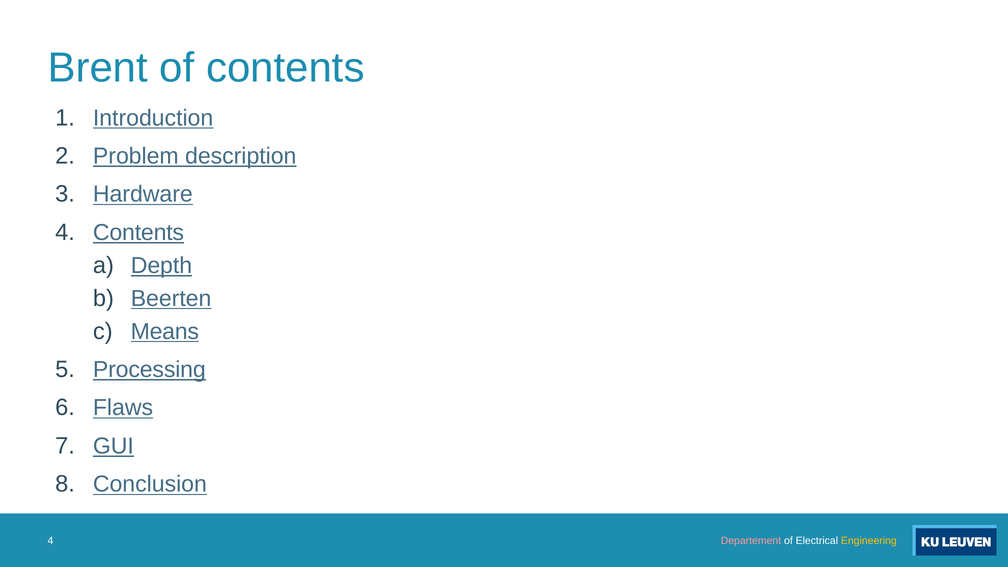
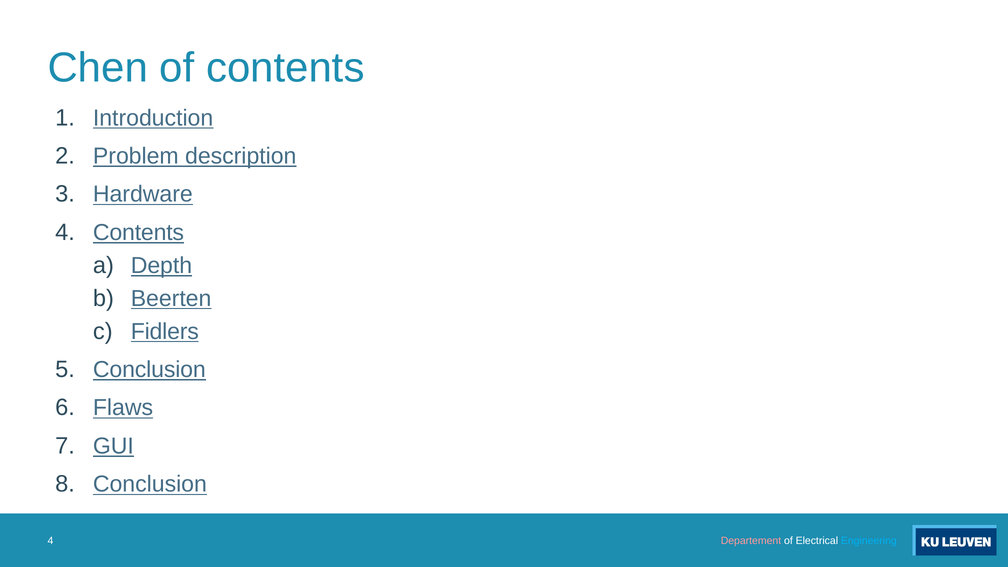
Brent: Brent -> Chen
Means: Means -> Fidlers
Processing at (149, 370): Processing -> Conclusion
Engineering colour: yellow -> light blue
